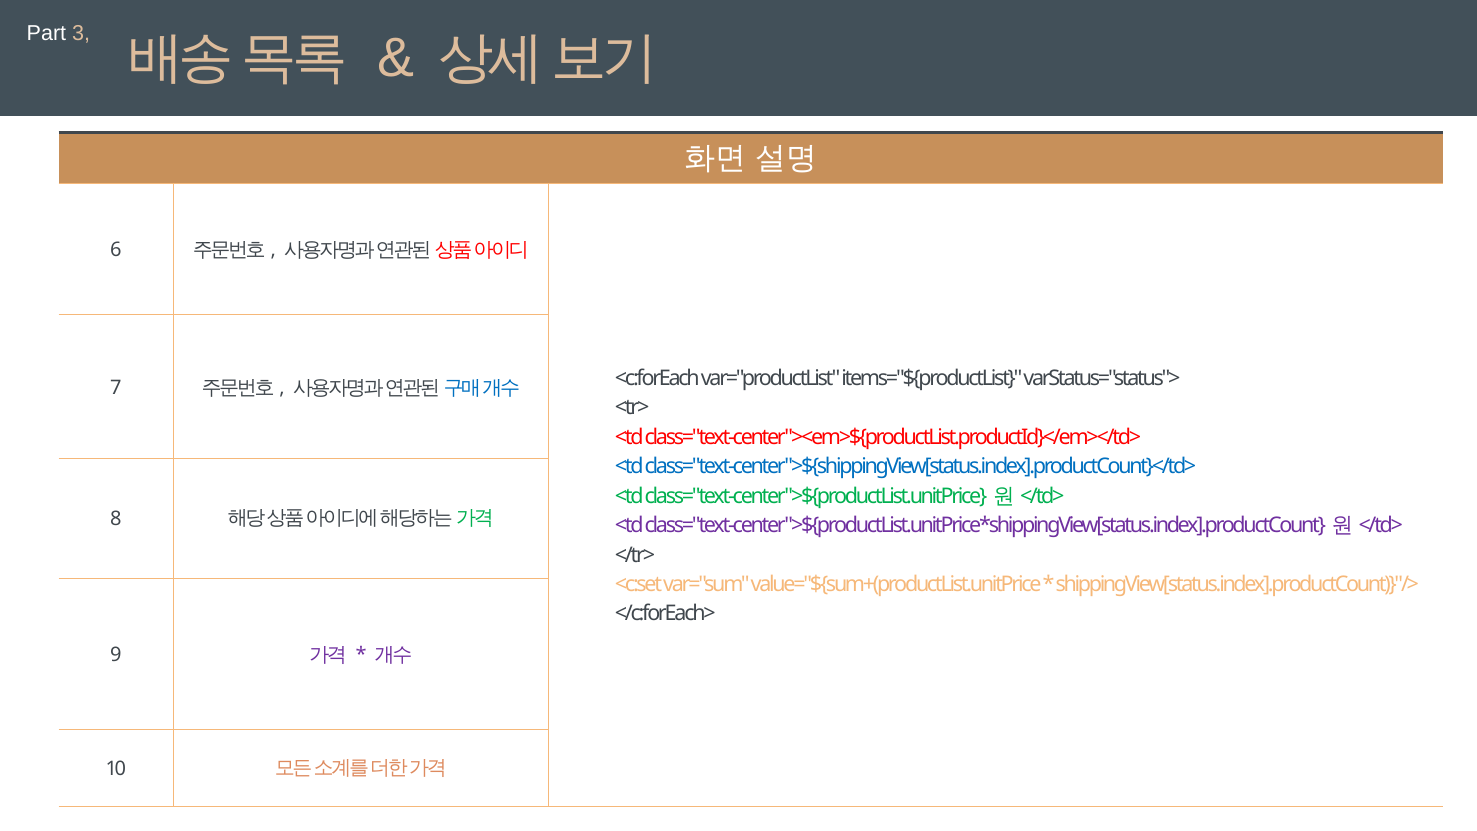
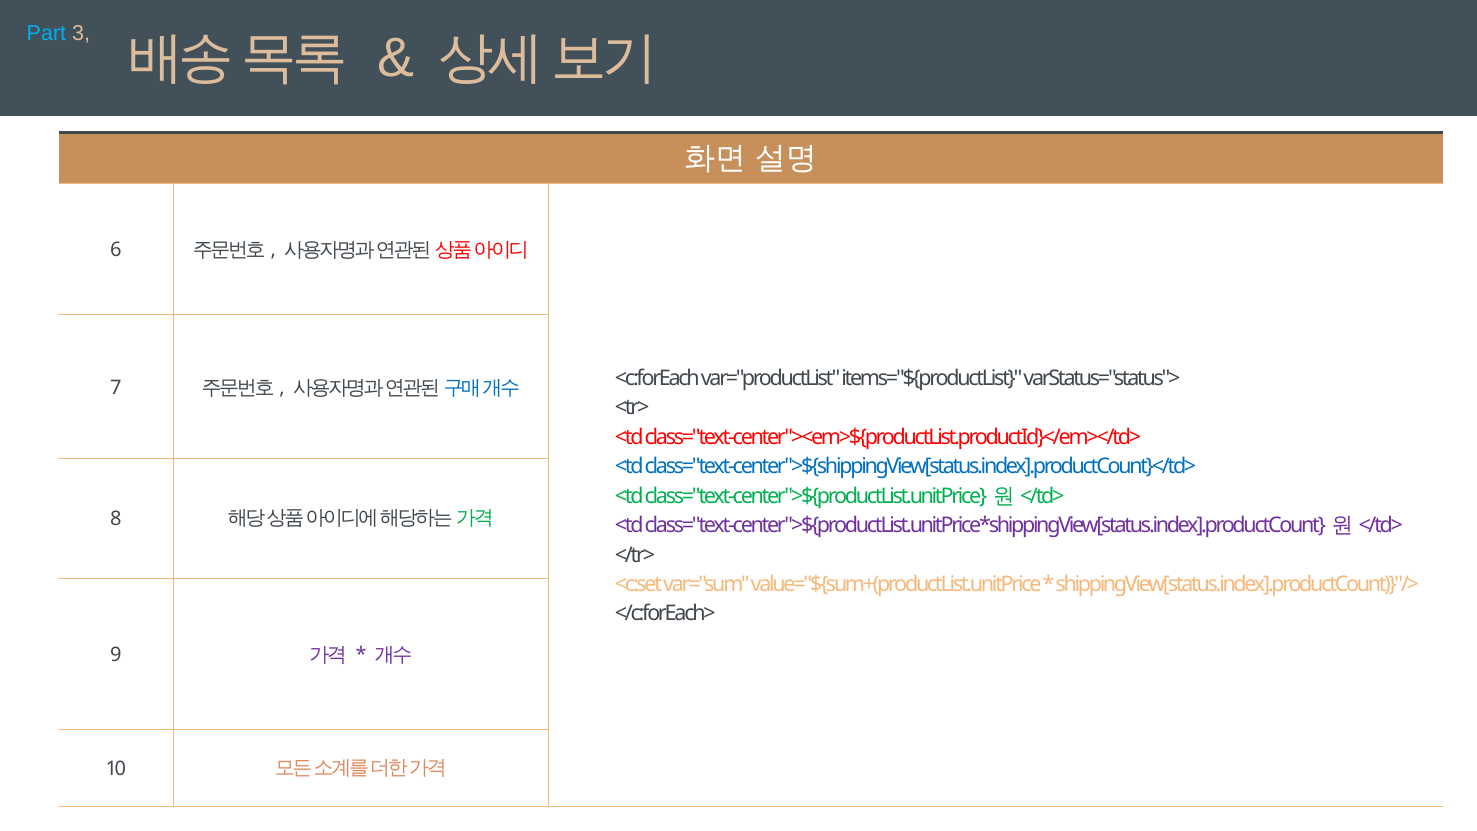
Part colour: white -> light blue
